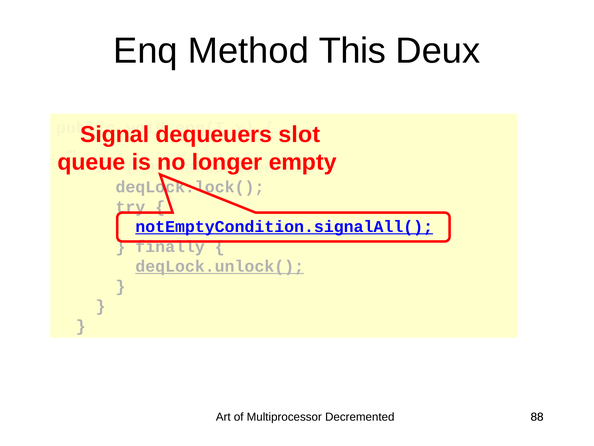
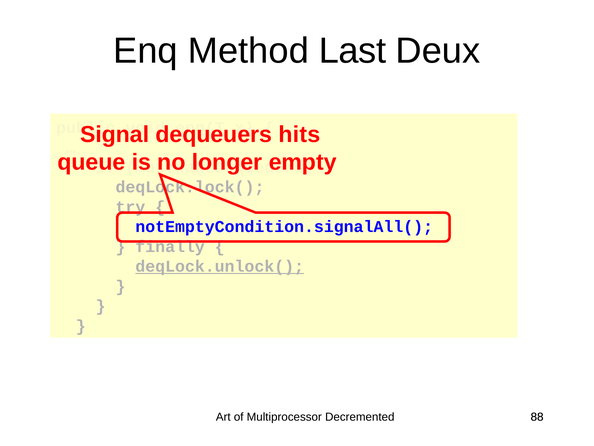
This: This -> Last
slot: slot -> hits
notEmptyCondition.signalAll( underline: present -> none
